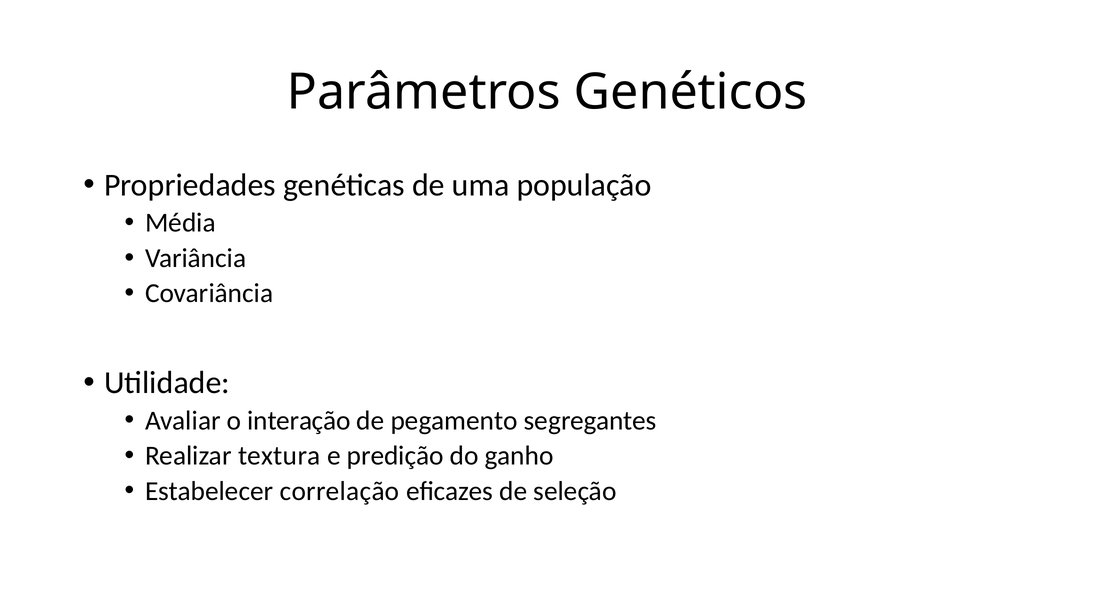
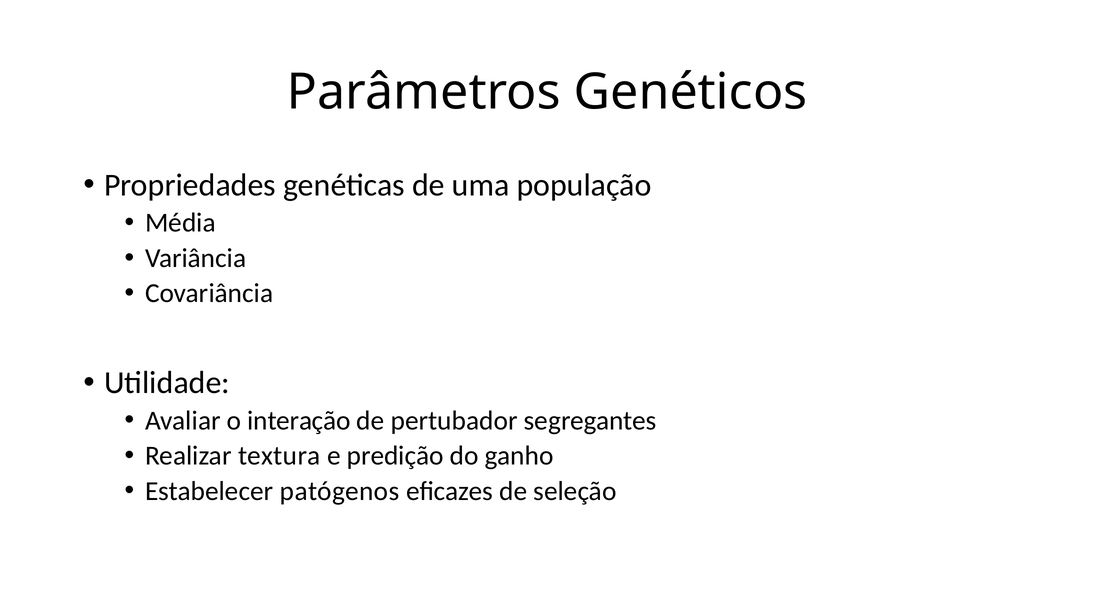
pegamento: pegamento -> pertubador
correlação: correlação -> patógenos
